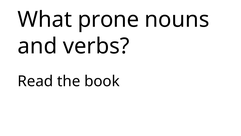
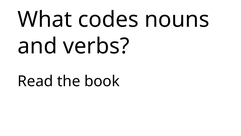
prone: prone -> codes
